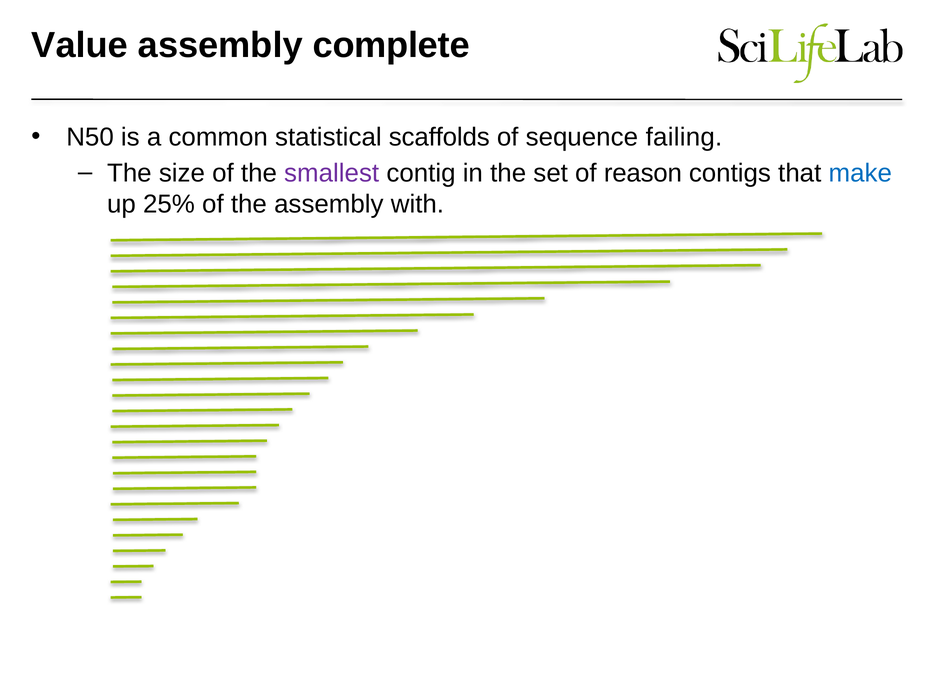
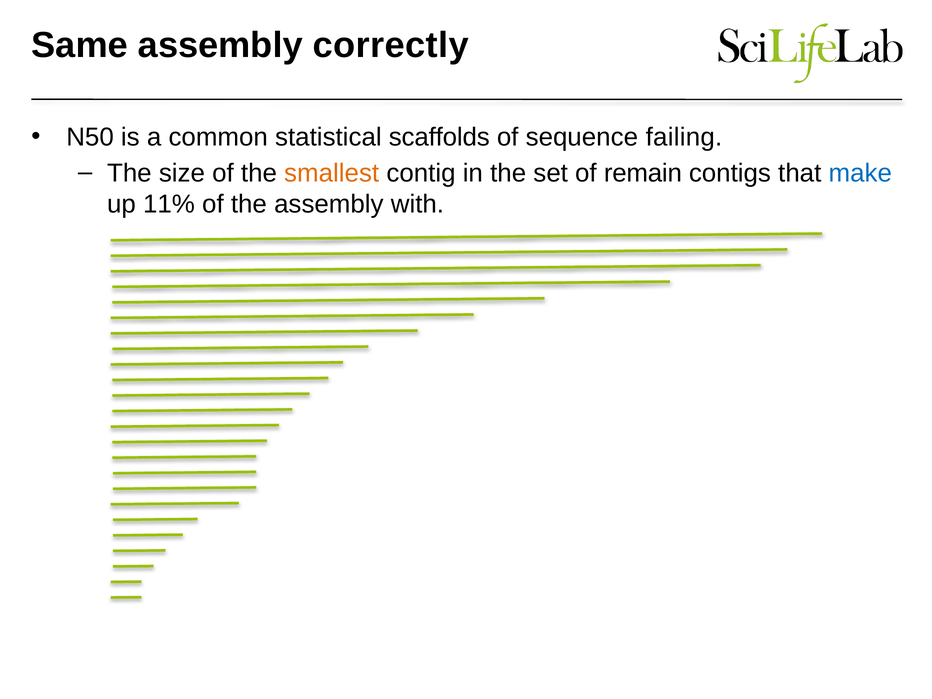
Value: Value -> Same
complete: complete -> correctly
smallest colour: purple -> orange
reason: reason -> remain
25%: 25% -> 11%
